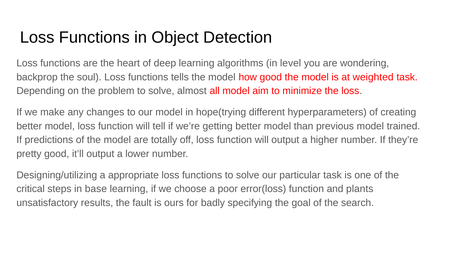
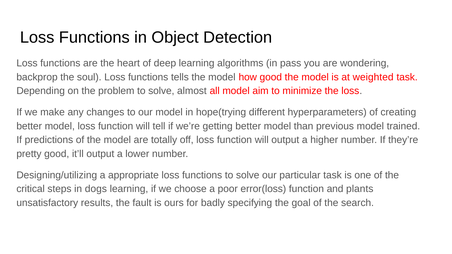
level: level -> pass
base: base -> dogs
